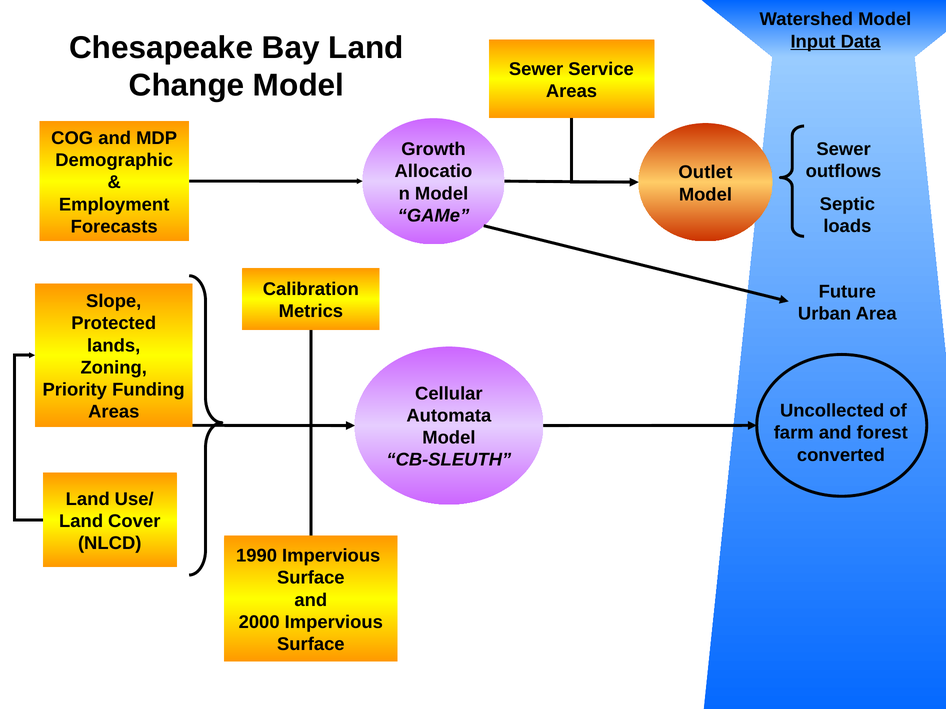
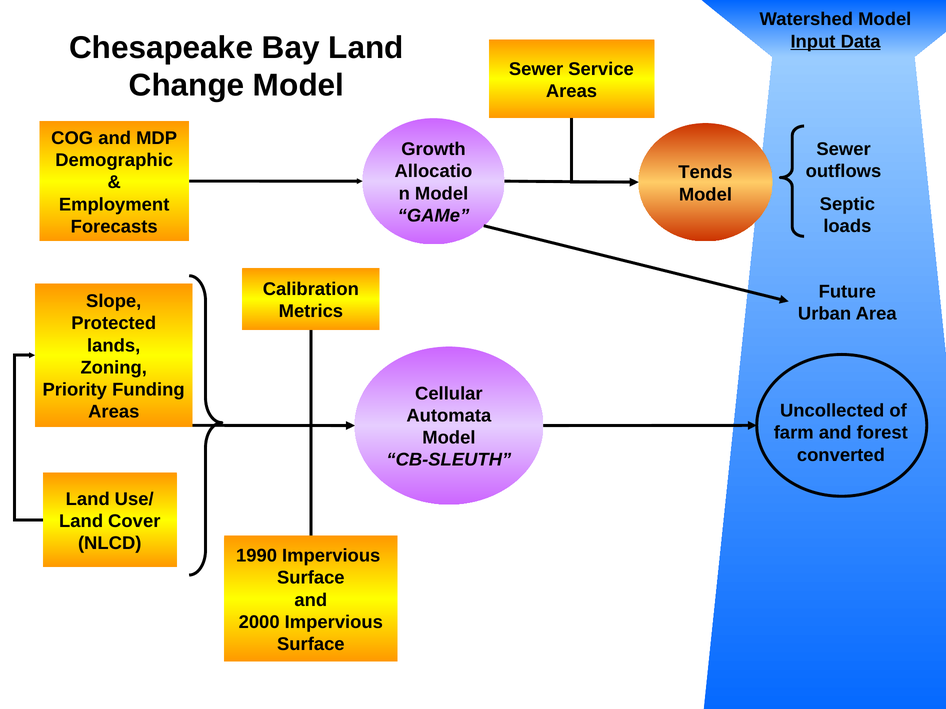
Outlet: Outlet -> Tends
